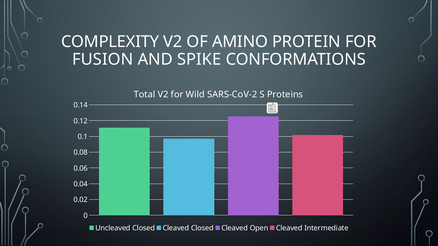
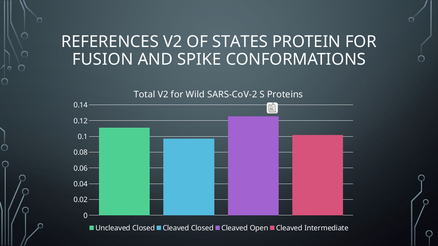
COMPLEXITY: COMPLEXITY -> REFERENCES
AMINO: AMINO -> STATES
